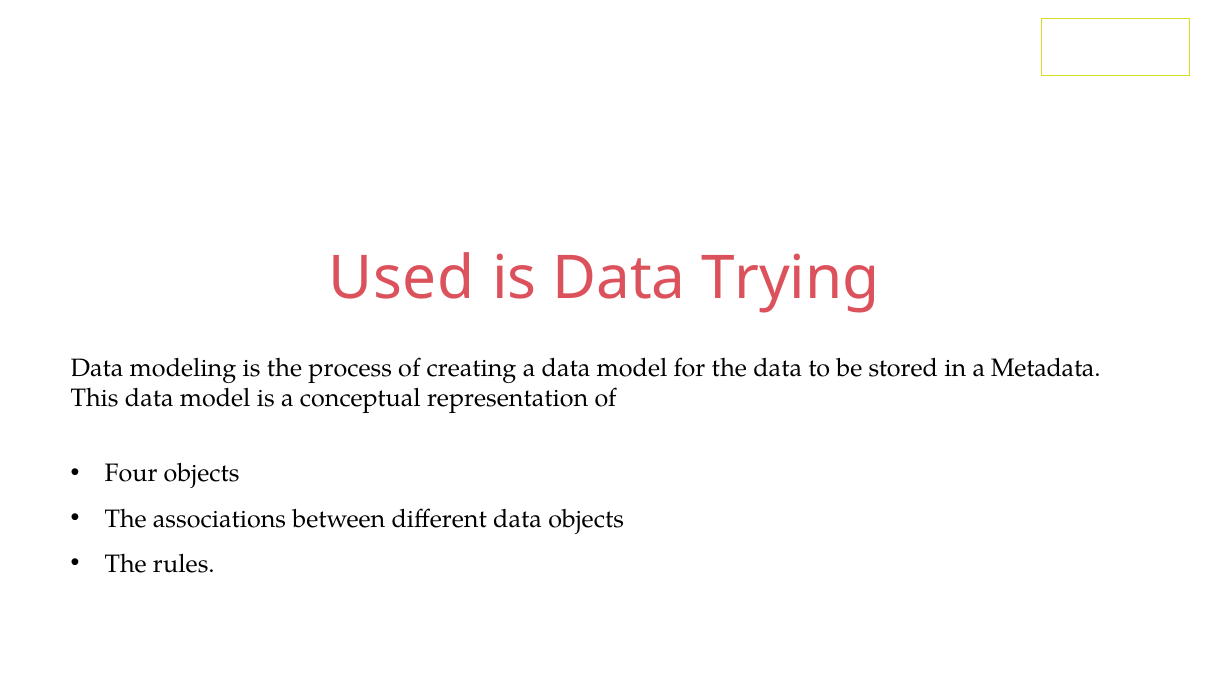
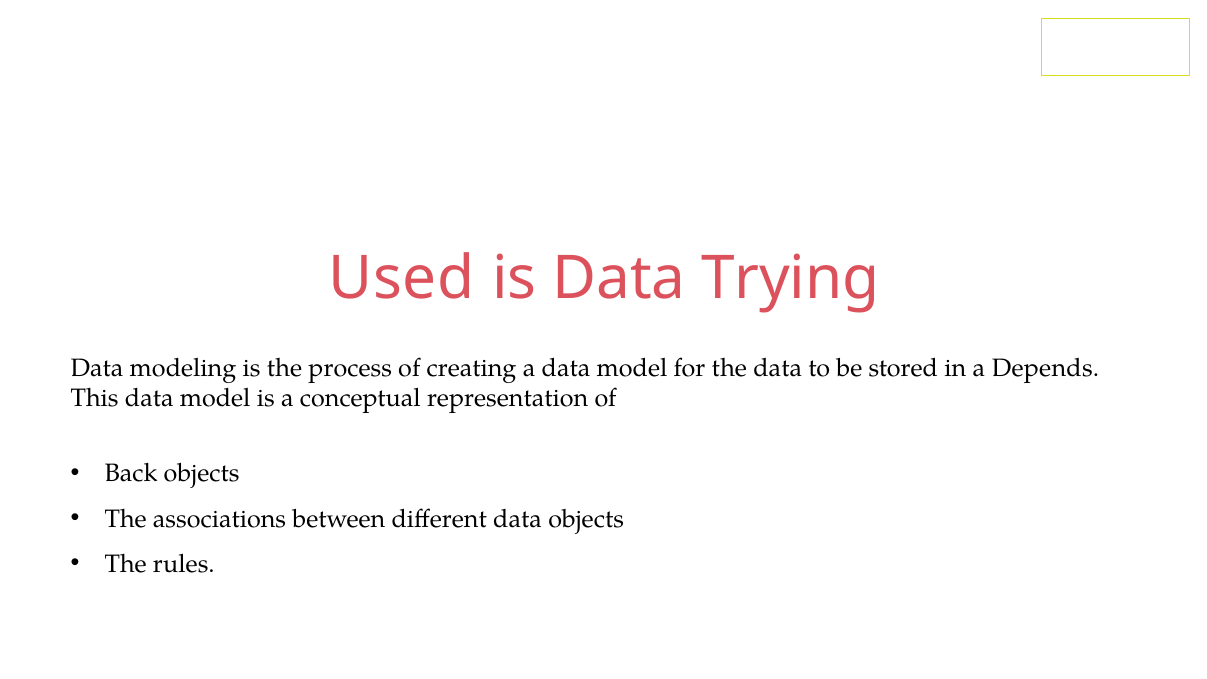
Metadata: Metadata -> Depends
Four: Four -> Back
